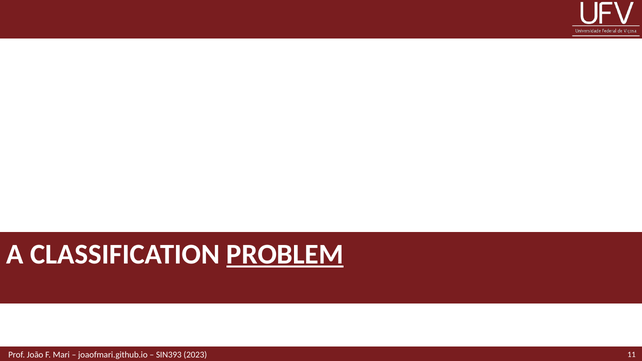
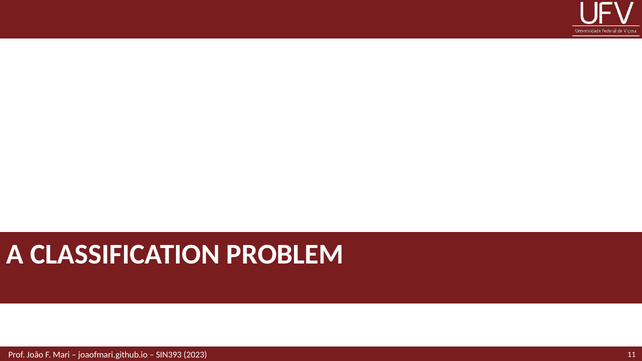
PROBLEM underline: present -> none
